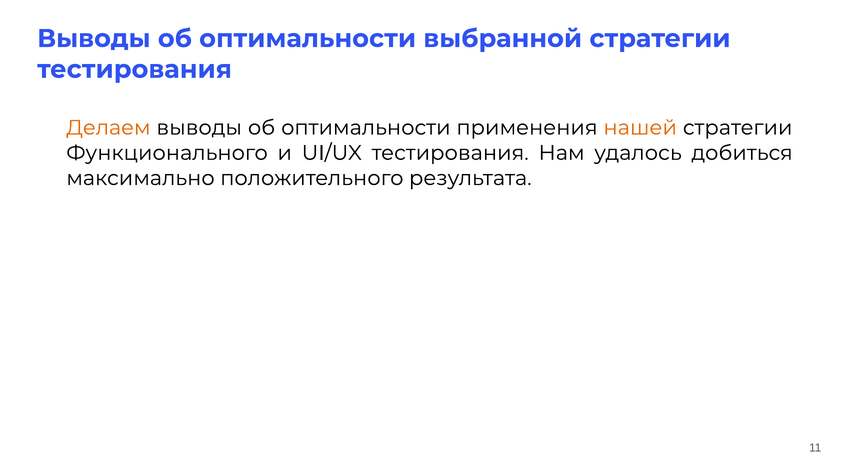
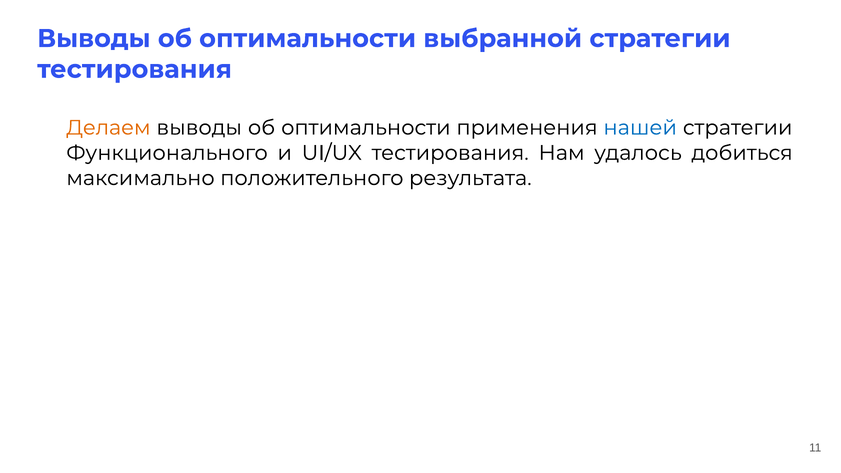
нашей colour: orange -> blue
